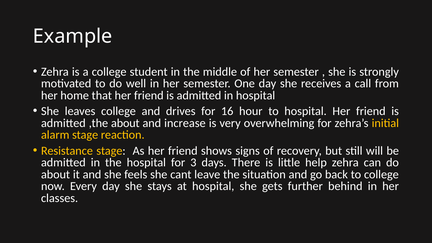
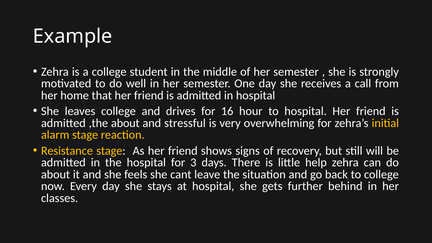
increase: increase -> stressful
